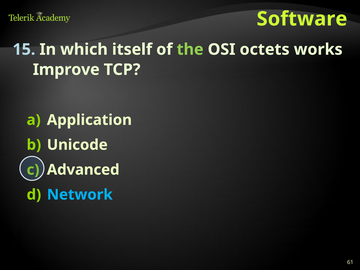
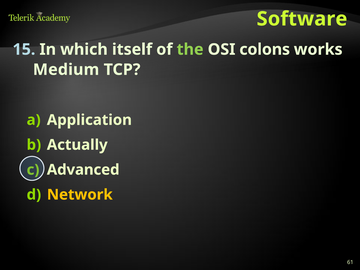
octets: octets -> colons
Improve: Improve -> Medium
Unicode: Unicode -> Actually
Network colour: light blue -> yellow
